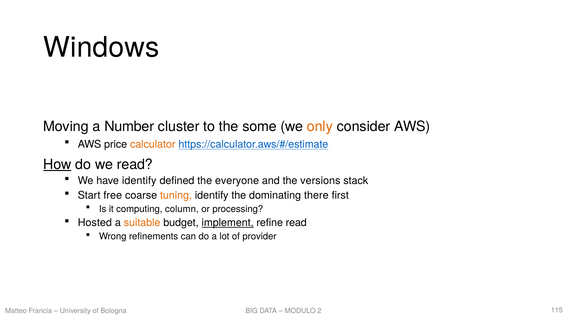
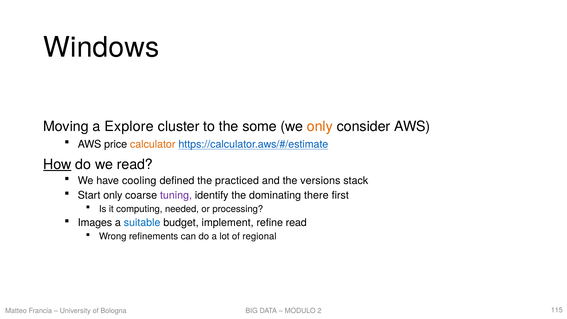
Number: Number -> Explore
have identify: identify -> cooling
everyone: everyone -> practiced
Start free: free -> only
tuning colour: orange -> purple
column: column -> needed
Hosted: Hosted -> Images
suitable colour: orange -> blue
implement underline: present -> none
provider: provider -> regional
